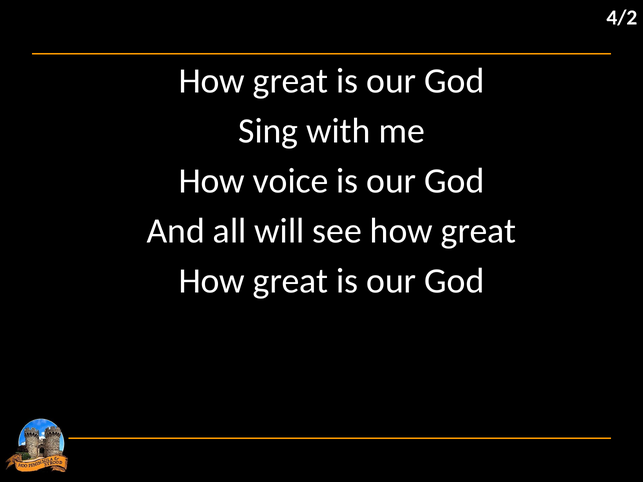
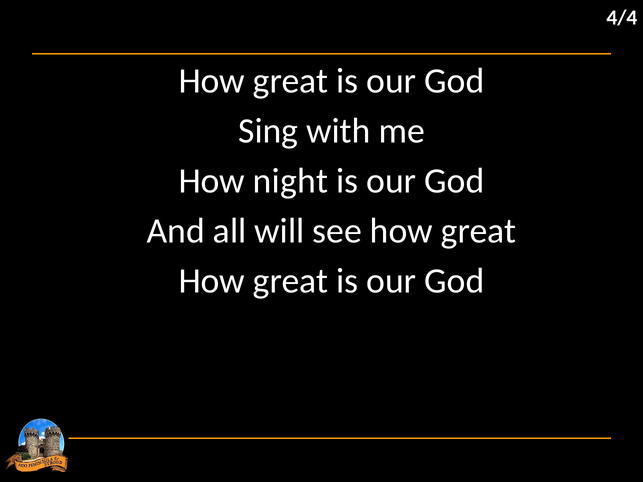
4/2: 4/2 -> 4/4
voice: voice -> night
